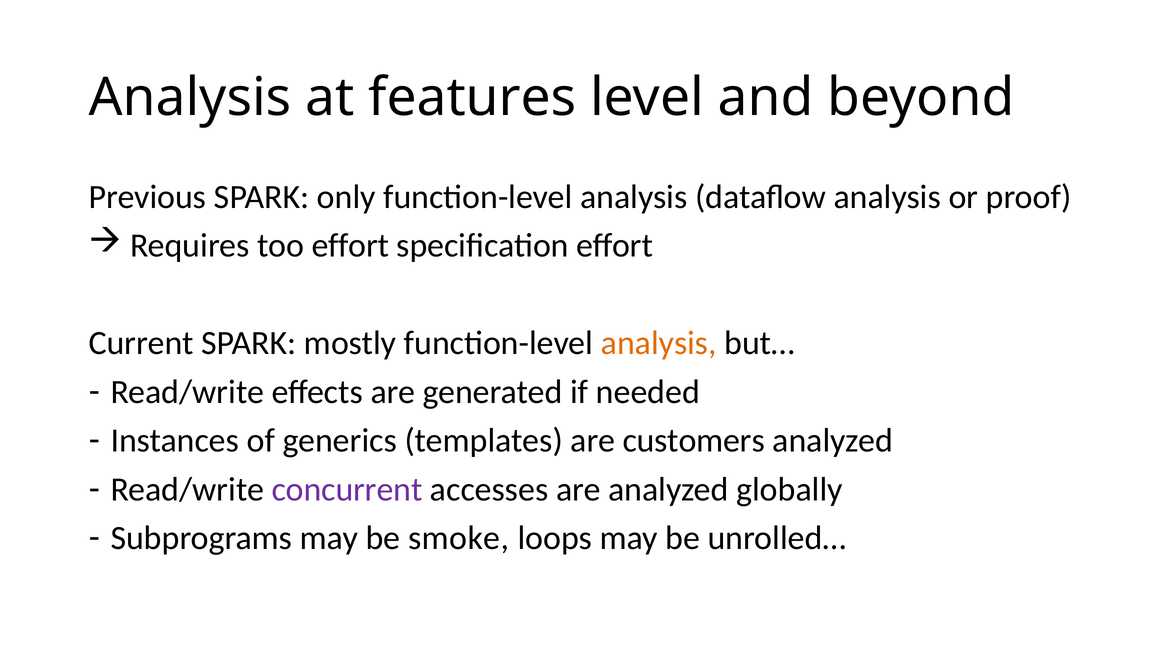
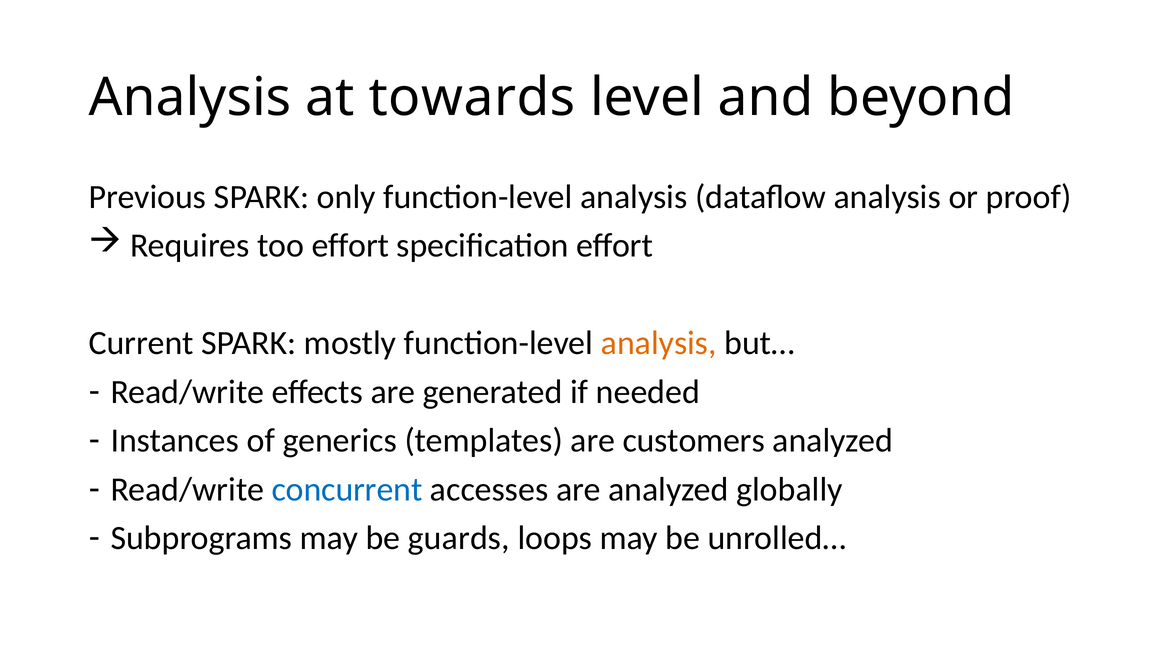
features: features -> towards
concurrent colour: purple -> blue
smoke: smoke -> guards
